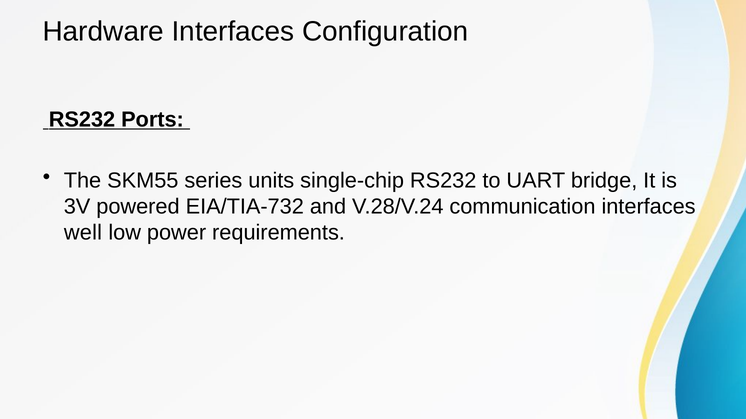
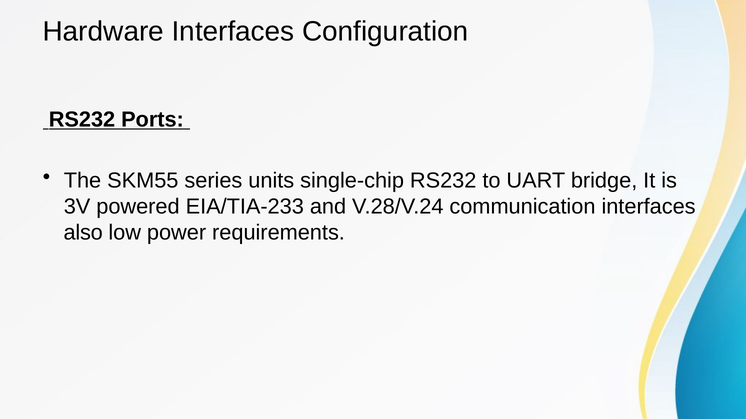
EIA/TIA-732: EIA/TIA-732 -> EIA/TIA-233
well: well -> also
